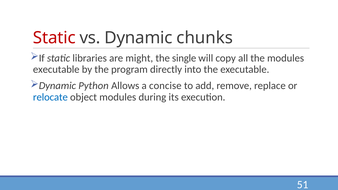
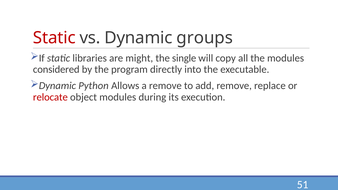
chunks: chunks -> groups
executable at (56, 69): executable -> considered
a concise: concise -> remove
relocate colour: blue -> red
